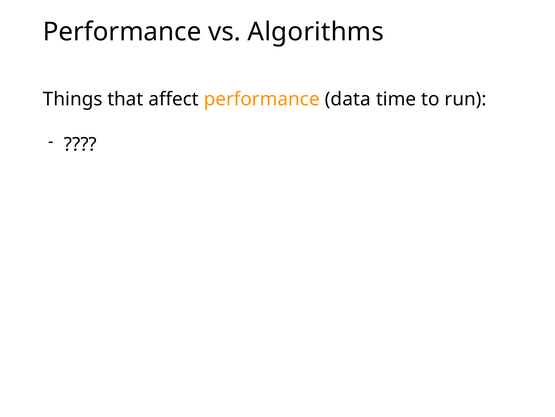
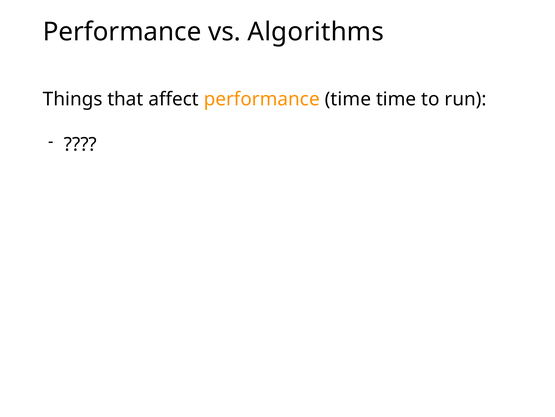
performance data: data -> time
